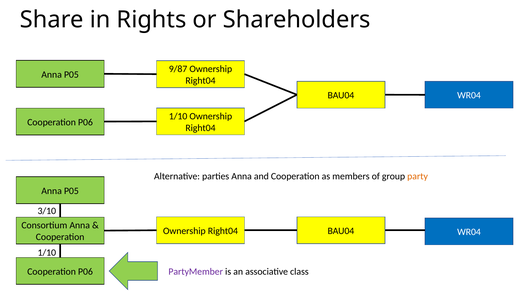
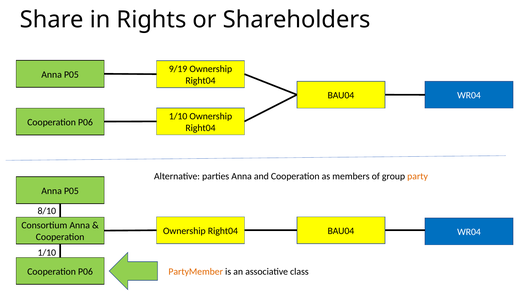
9/87: 9/87 -> 9/19
3/10: 3/10 -> 8/10
PartyMember colour: purple -> orange
